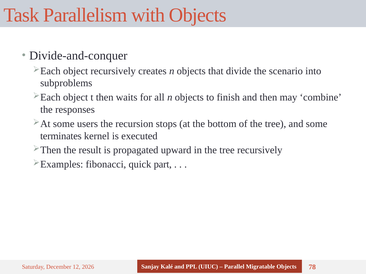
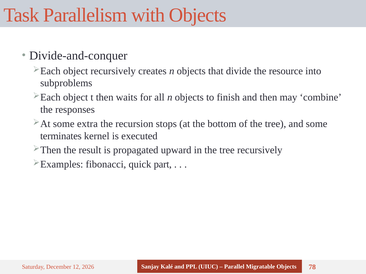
scenario: scenario -> resource
users: users -> extra
